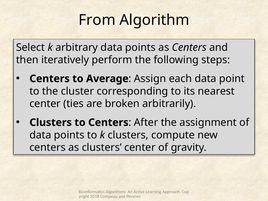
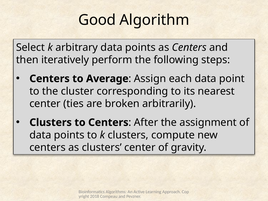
From: From -> Good
